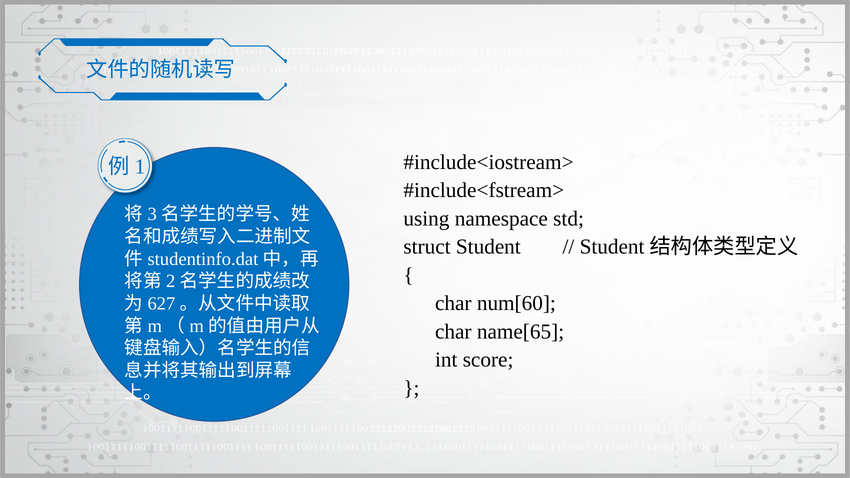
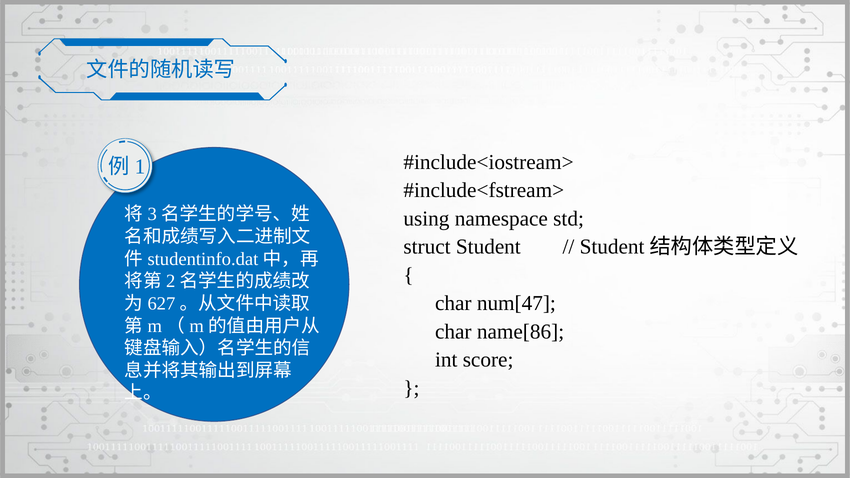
num[60: num[60 -> num[47
name[65: name[65 -> name[86
